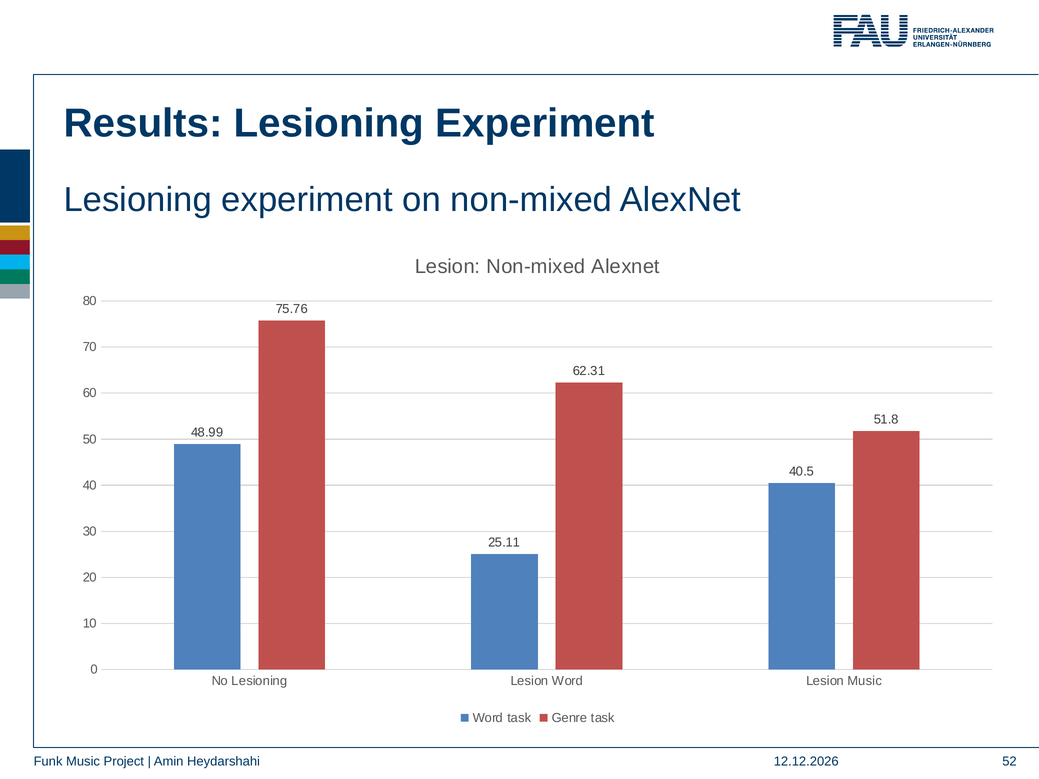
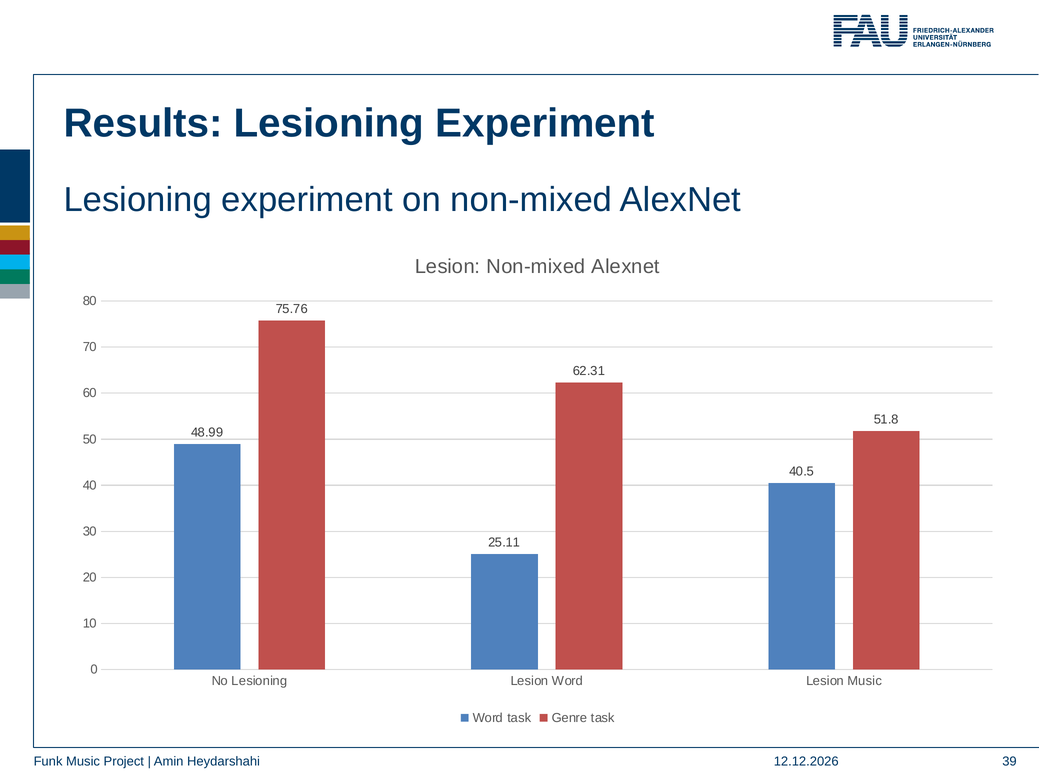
52: 52 -> 39
